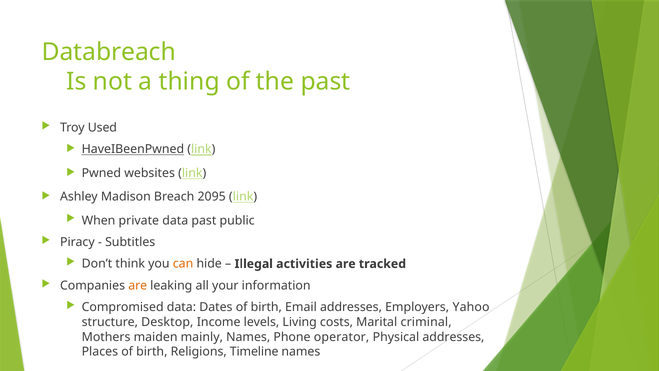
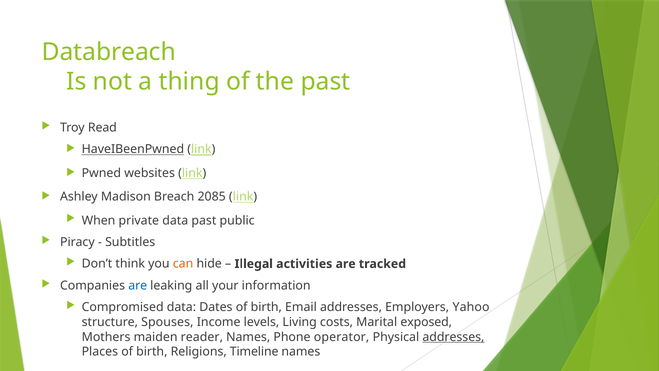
Used: Used -> Read
2095: 2095 -> 2085
are at (138, 285) colour: orange -> blue
Desktop: Desktop -> Spouses
criminal: criminal -> exposed
mainly: mainly -> reader
addresses at (453, 337) underline: none -> present
